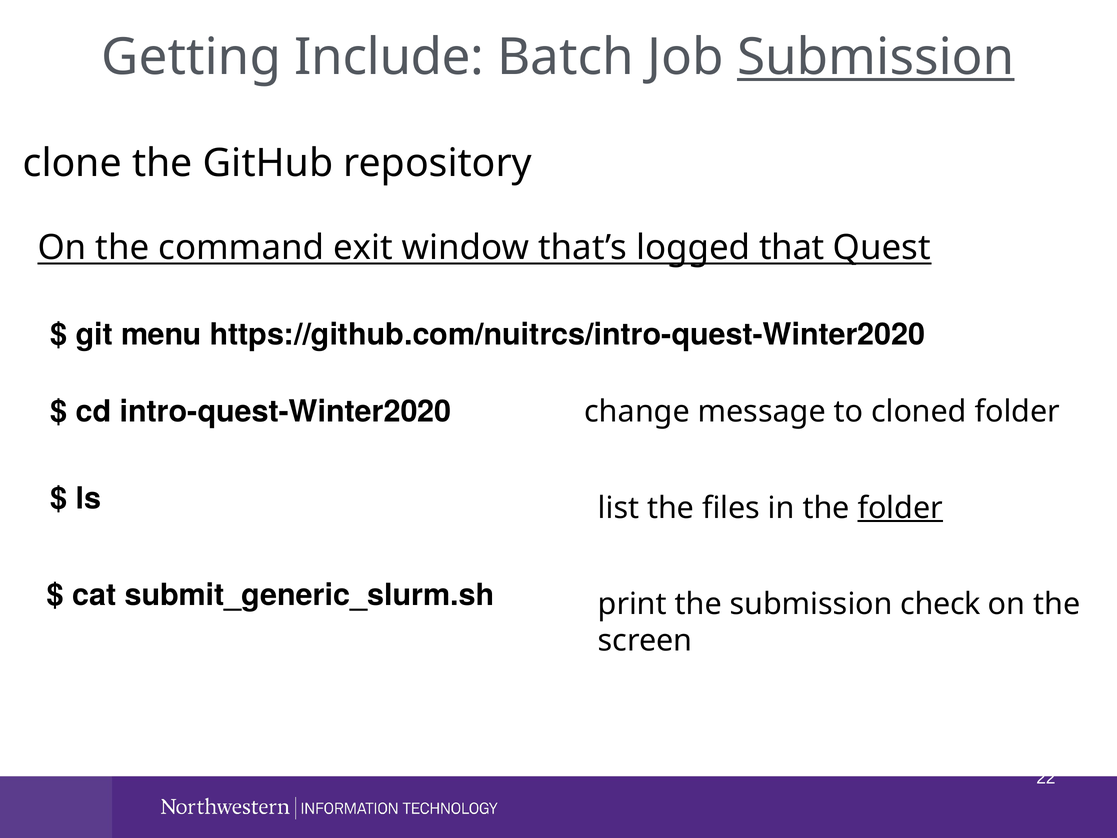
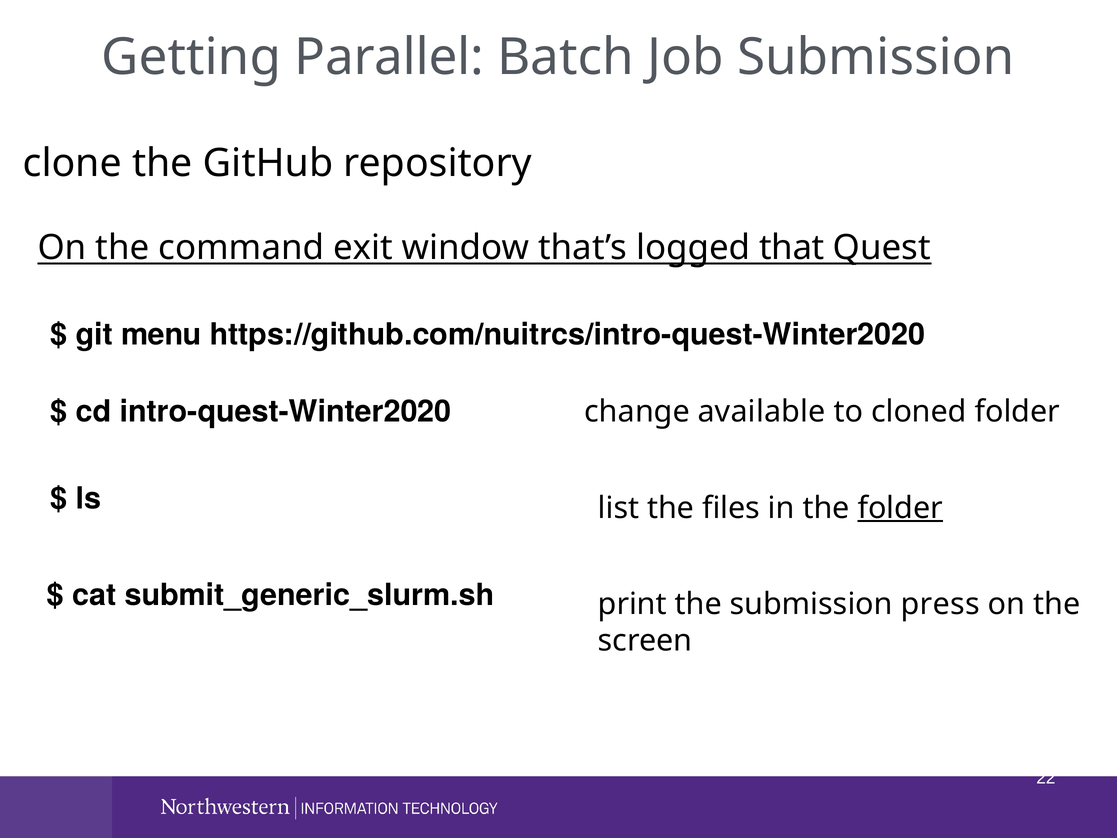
Include: Include -> Parallel
Submission at (876, 57) underline: present -> none
message: message -> available
check: check -> press
